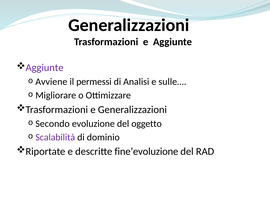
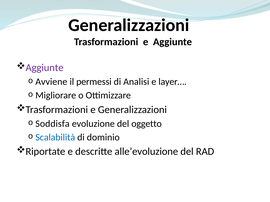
sulle…: sulle… -> layer…
Secondo: Secondo -> Soddisfa
Scalabilità colour: purple -> blue
fine’evoluzione: fine’evoluzione -> alle’evoluzione
